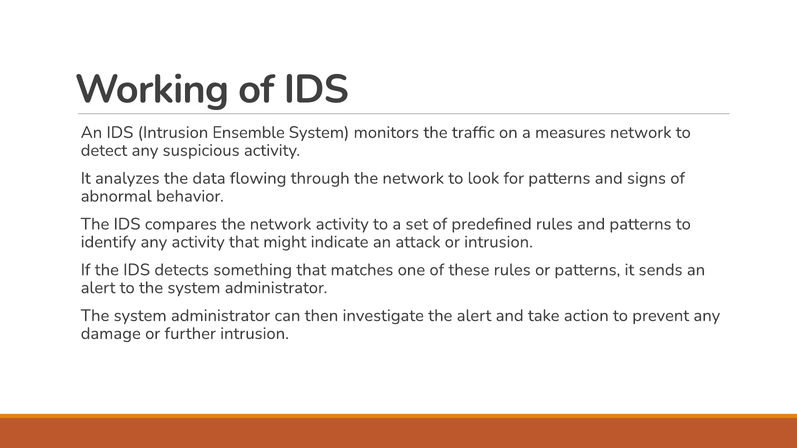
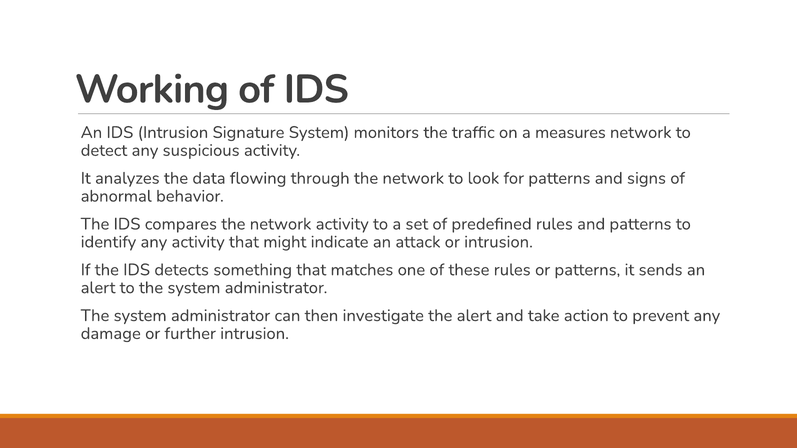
Ensemble: Ensemble -> Signature
